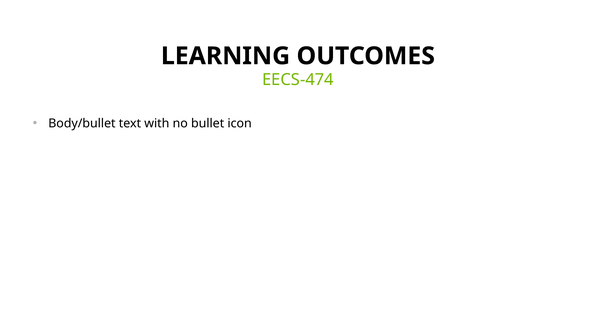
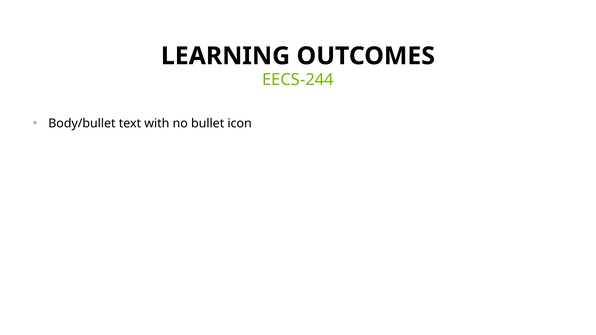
EECS-474: EECS-474 -> EECS-244
